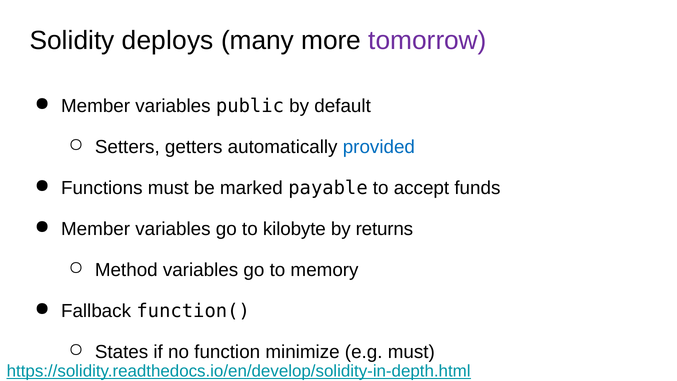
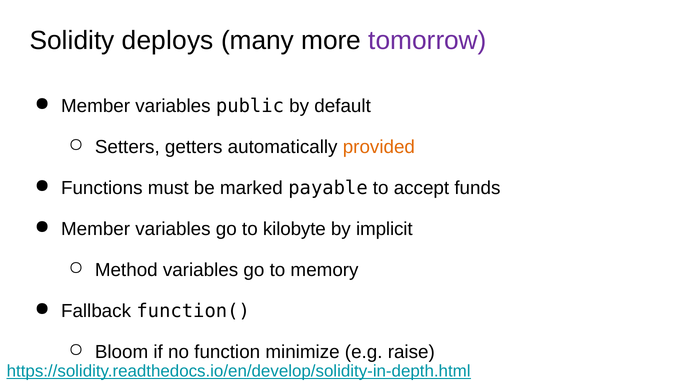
provided colour: blue -> orange
returns: returns -> implicit
States: States -> Bloom
e.g must: must -> raise
